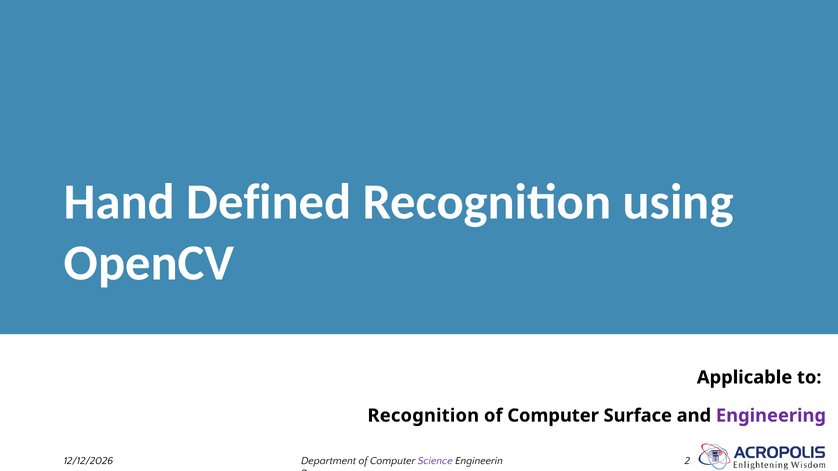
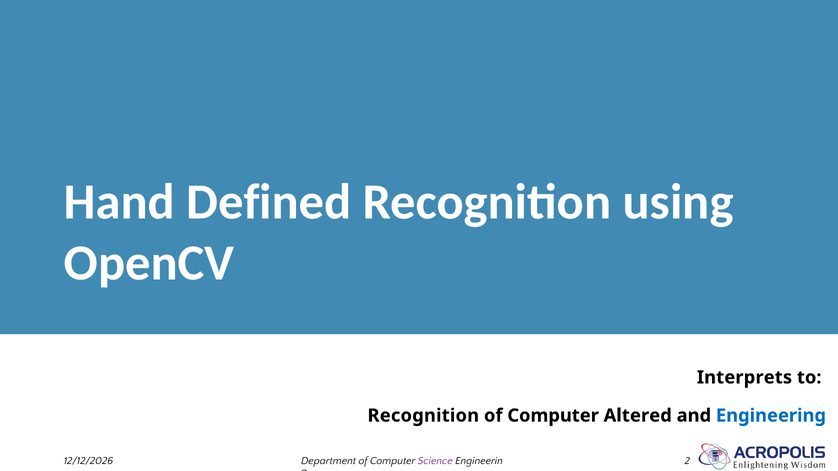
Applicable: Applicable -> Interprets
Surface: Surface -> Altered
Engineering colour: purple -> blue
